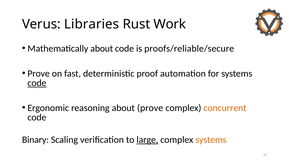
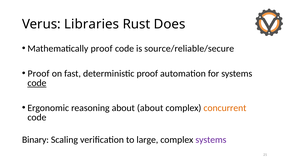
Work: Work -> Does
Mathematically about: about -> proof
proofs/reliable/secure: proofs/reliable/secure -> source/reliable/secure
Prove at (39, 74): Prove -> Proof
about prove: prove -> about
large underline: present -> none
systems at (211, 140) colour: orange -> purple
